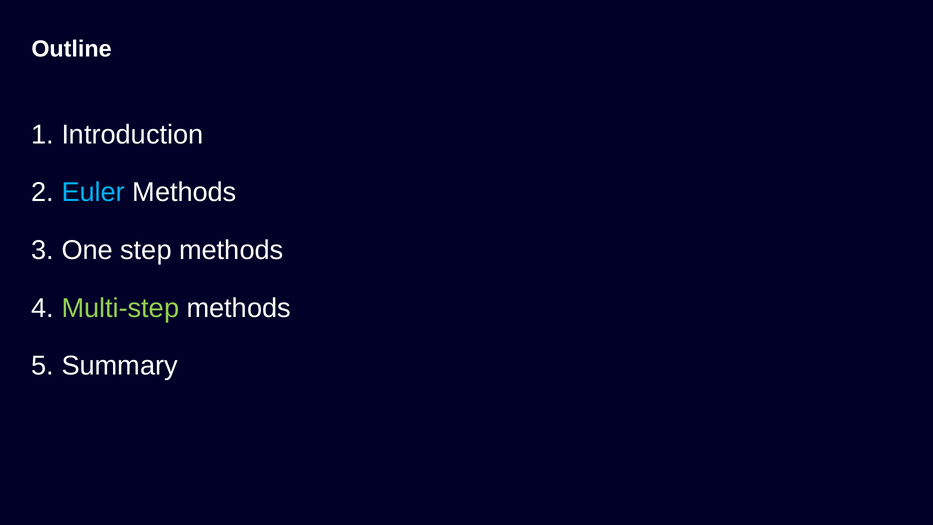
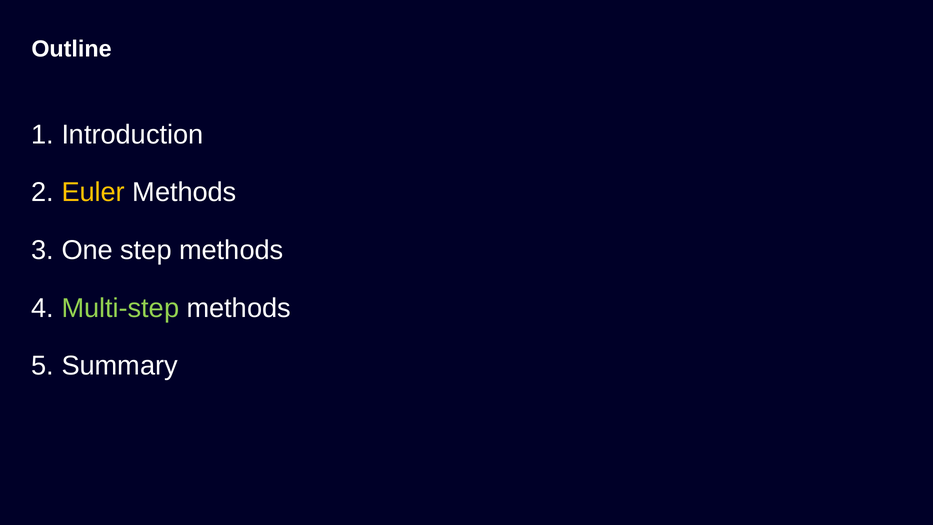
Euler colour: light blue -> yellow
